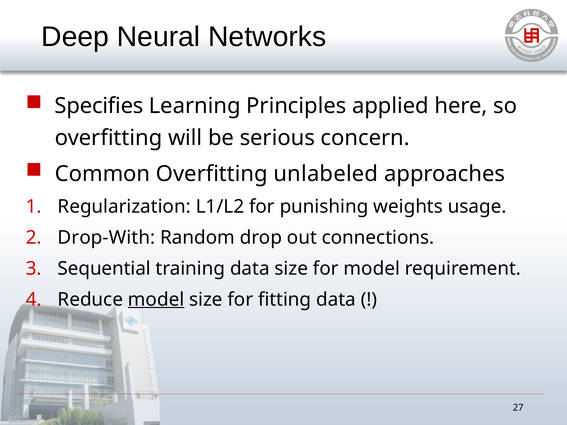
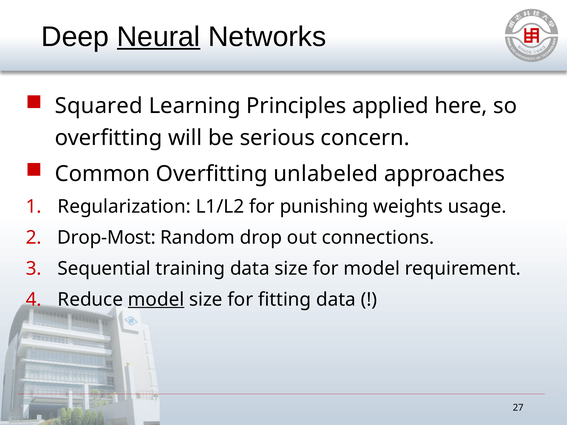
Neural underline: none -> present
Specifies: Specifies -> Squared
Drop-With: Drop-With -> Drop-Most
